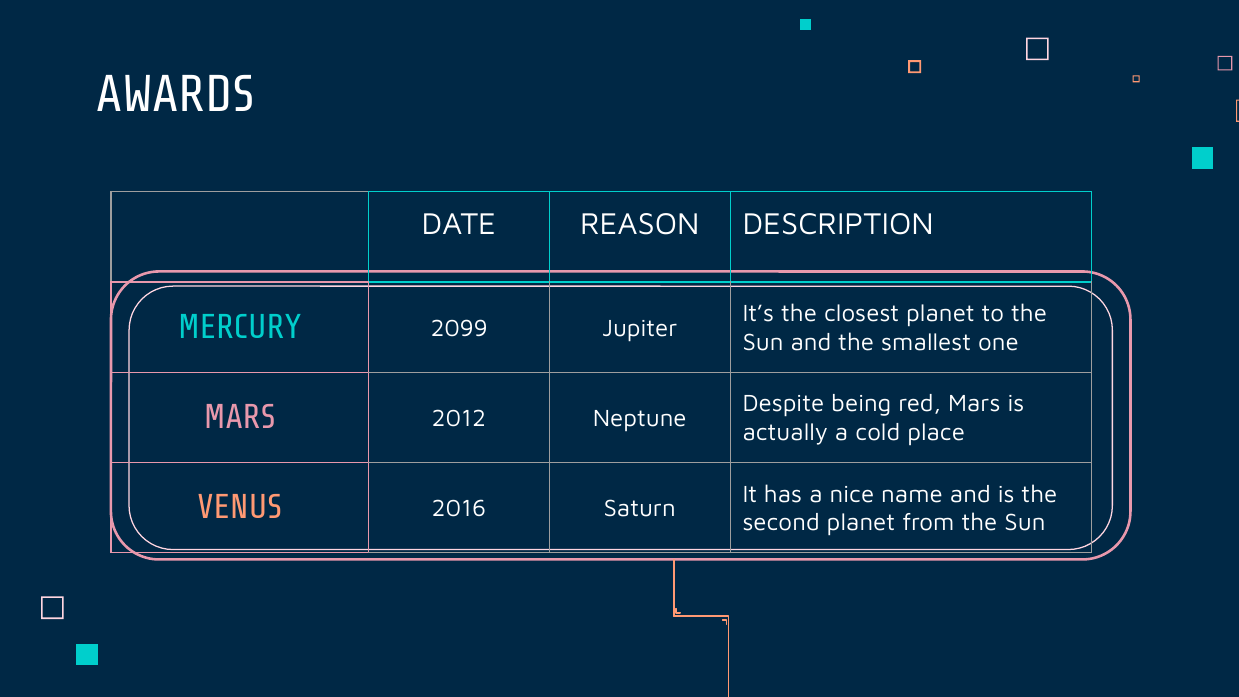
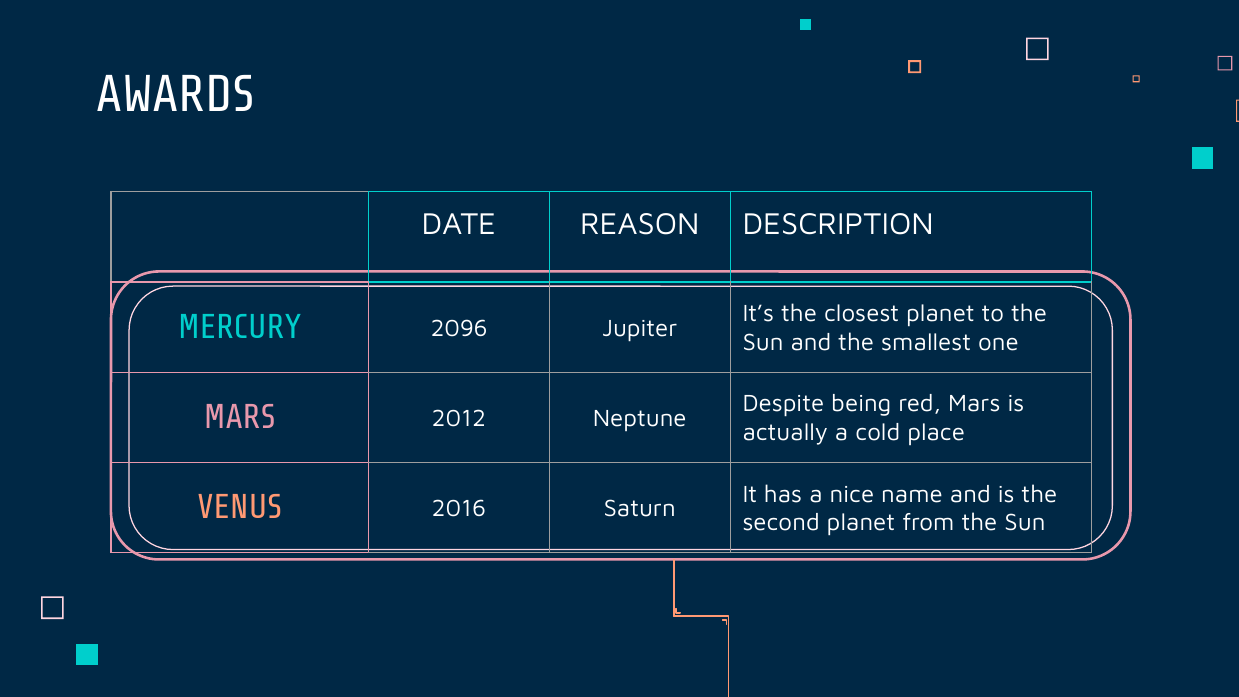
2099: 2099 -> 2096
